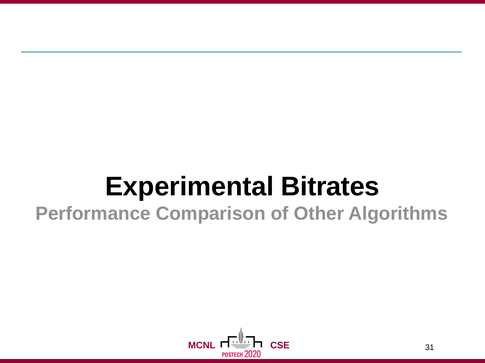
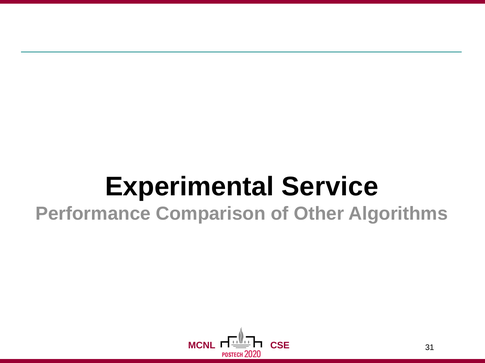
Bitrates: Bitrates -> Service
